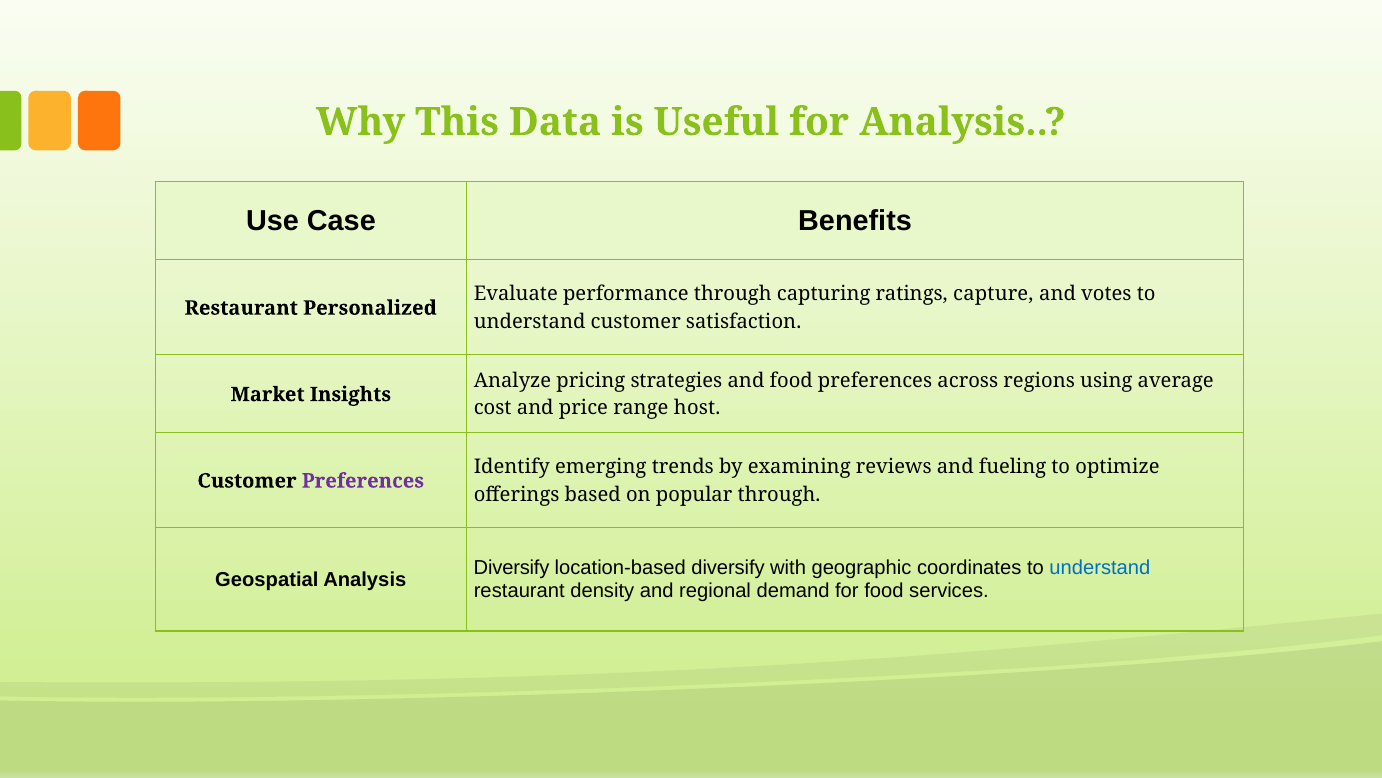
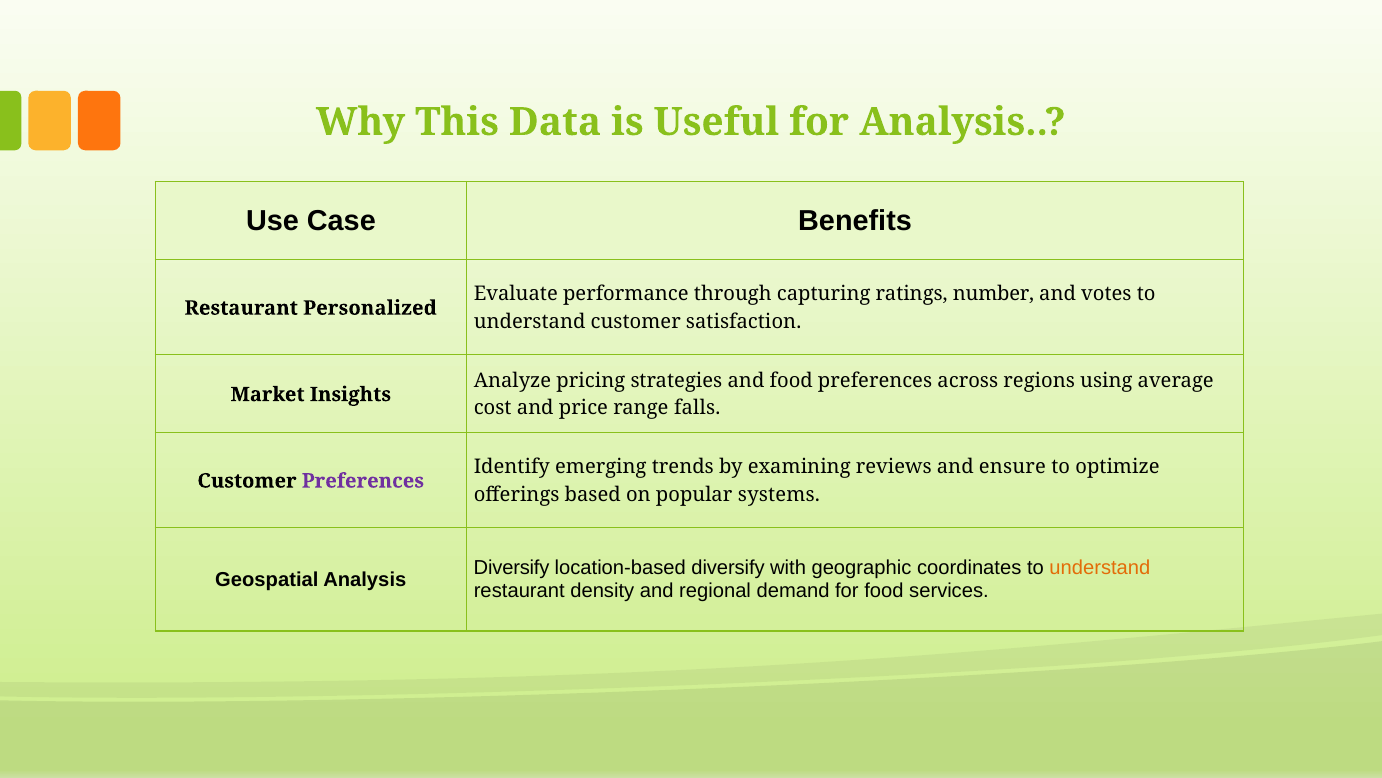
capture: capture -> number
host: host -> falls
fueling: fueling -> ensure
popular through: through -> systems
understand at (1100, 568) colour: blue -> orange
